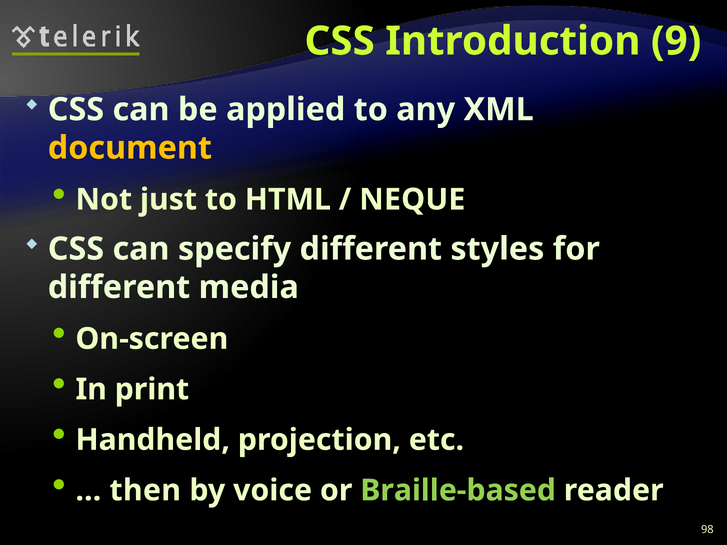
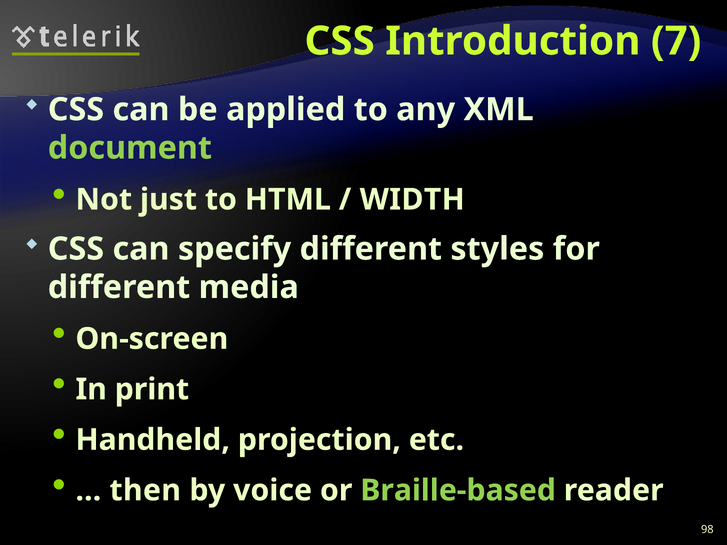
9: 9 -> 7
document colour: yellow -> light green
NEQUE: NEQUE -> WIDTH
